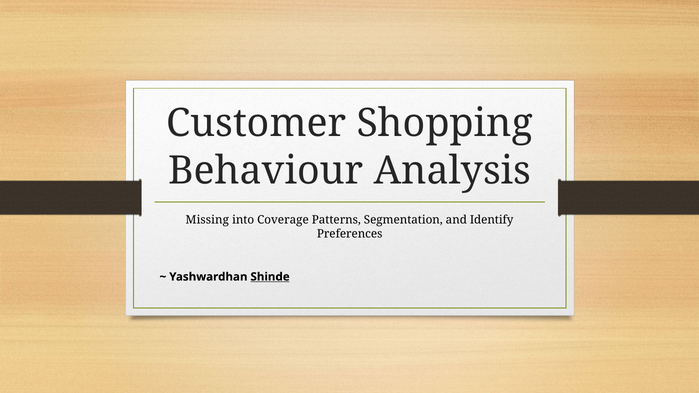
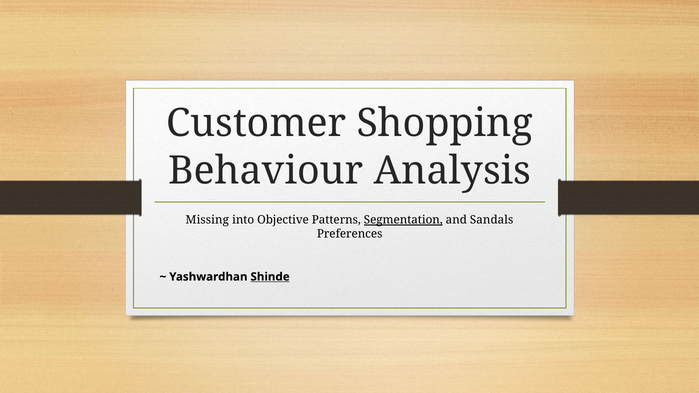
Coverage: Coverage -> Objective
Segmentation underline: none -> present
Identify: Identify -> Sandals
